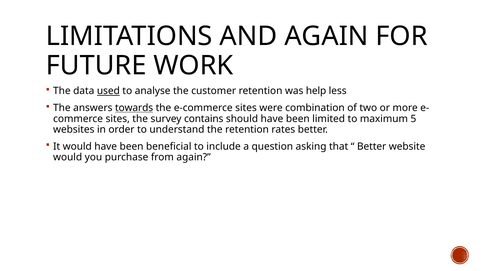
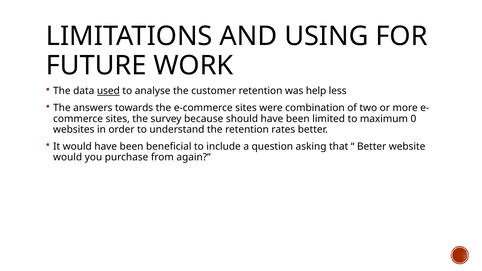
AND AGAIN: AGAIN -> USING
towards underline: present -> none
contains: contains -> because
5: 5 -> 0
